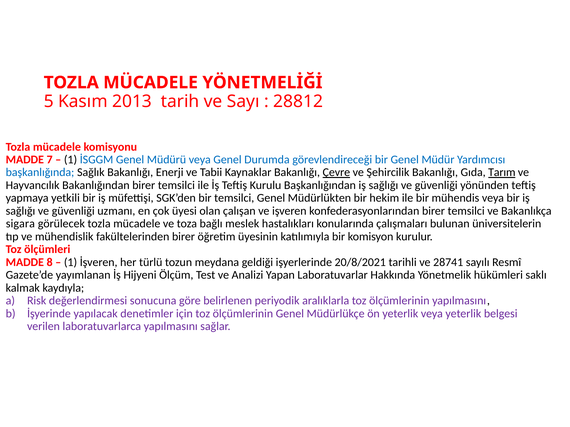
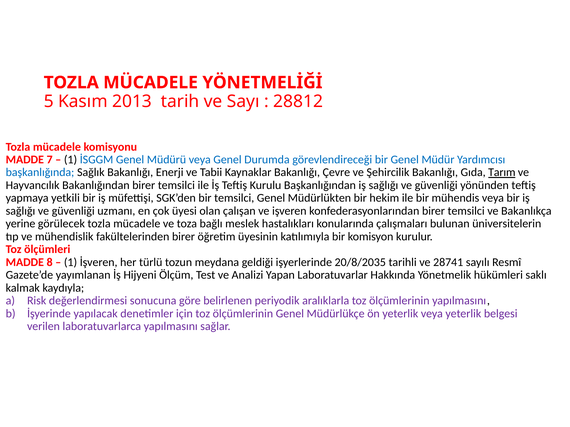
Çevre underline: present -> none
sigara: sigara -> yerine
20/8/2021: 20/8/2021 -> 20/8/2035
